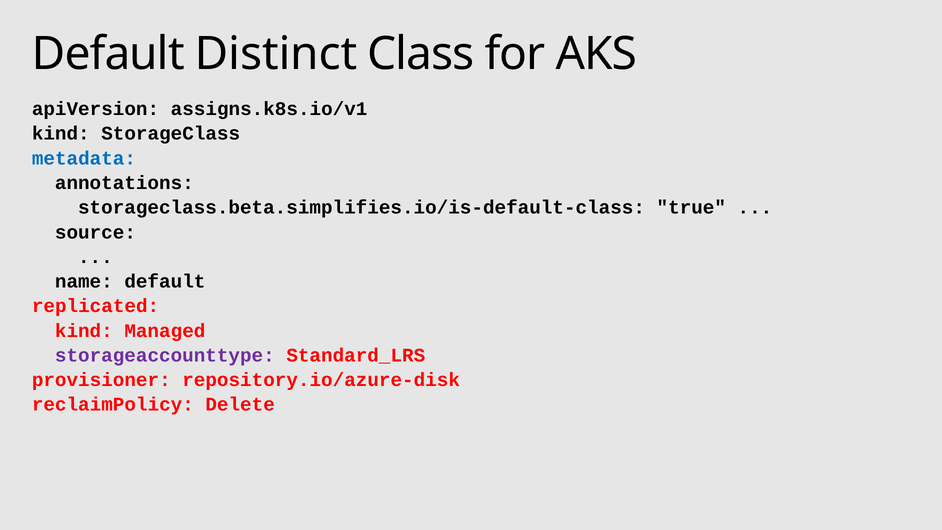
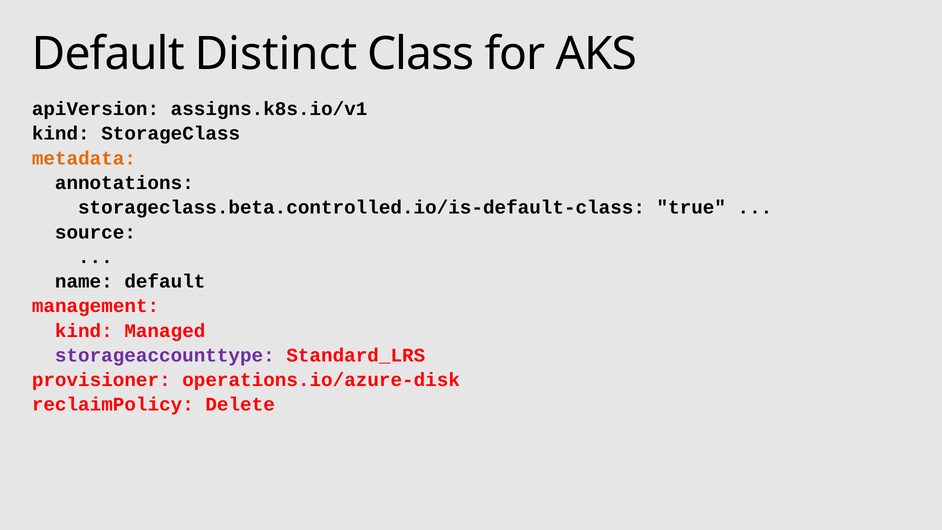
metadata colour: blue -> orange
storageclass.beta.simplifies.io/is-default-class: storageclass.beta.simplifies.io/is-default-class -> storageclass.beta.controlled.io/is-default-class
replicated: replicated -> management
repository.io/azure-disk: repository.io/azure-disk -> operations.io/azure-disk
